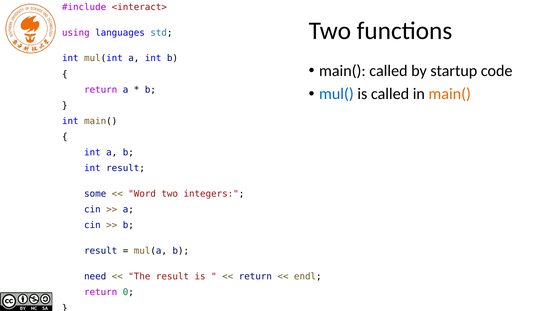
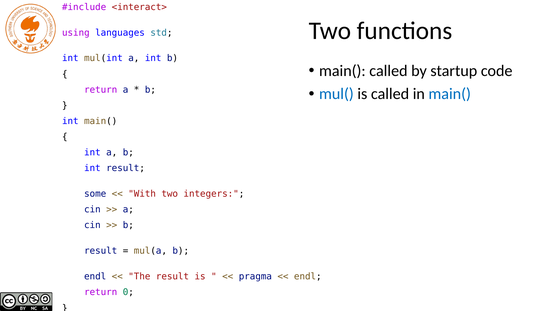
main( at (450, 94) colour: orange -> blue
Word: Word -> With
need at (95, 276): need -> endl
return at (255, 276): return -> pragma
